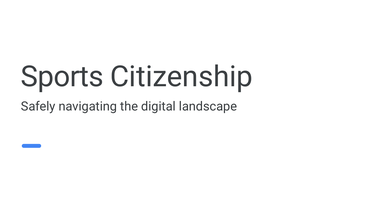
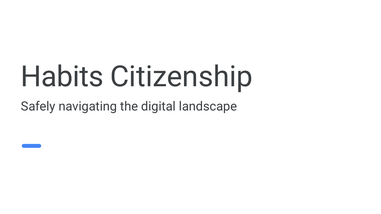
Sports: Sports -> Habits
